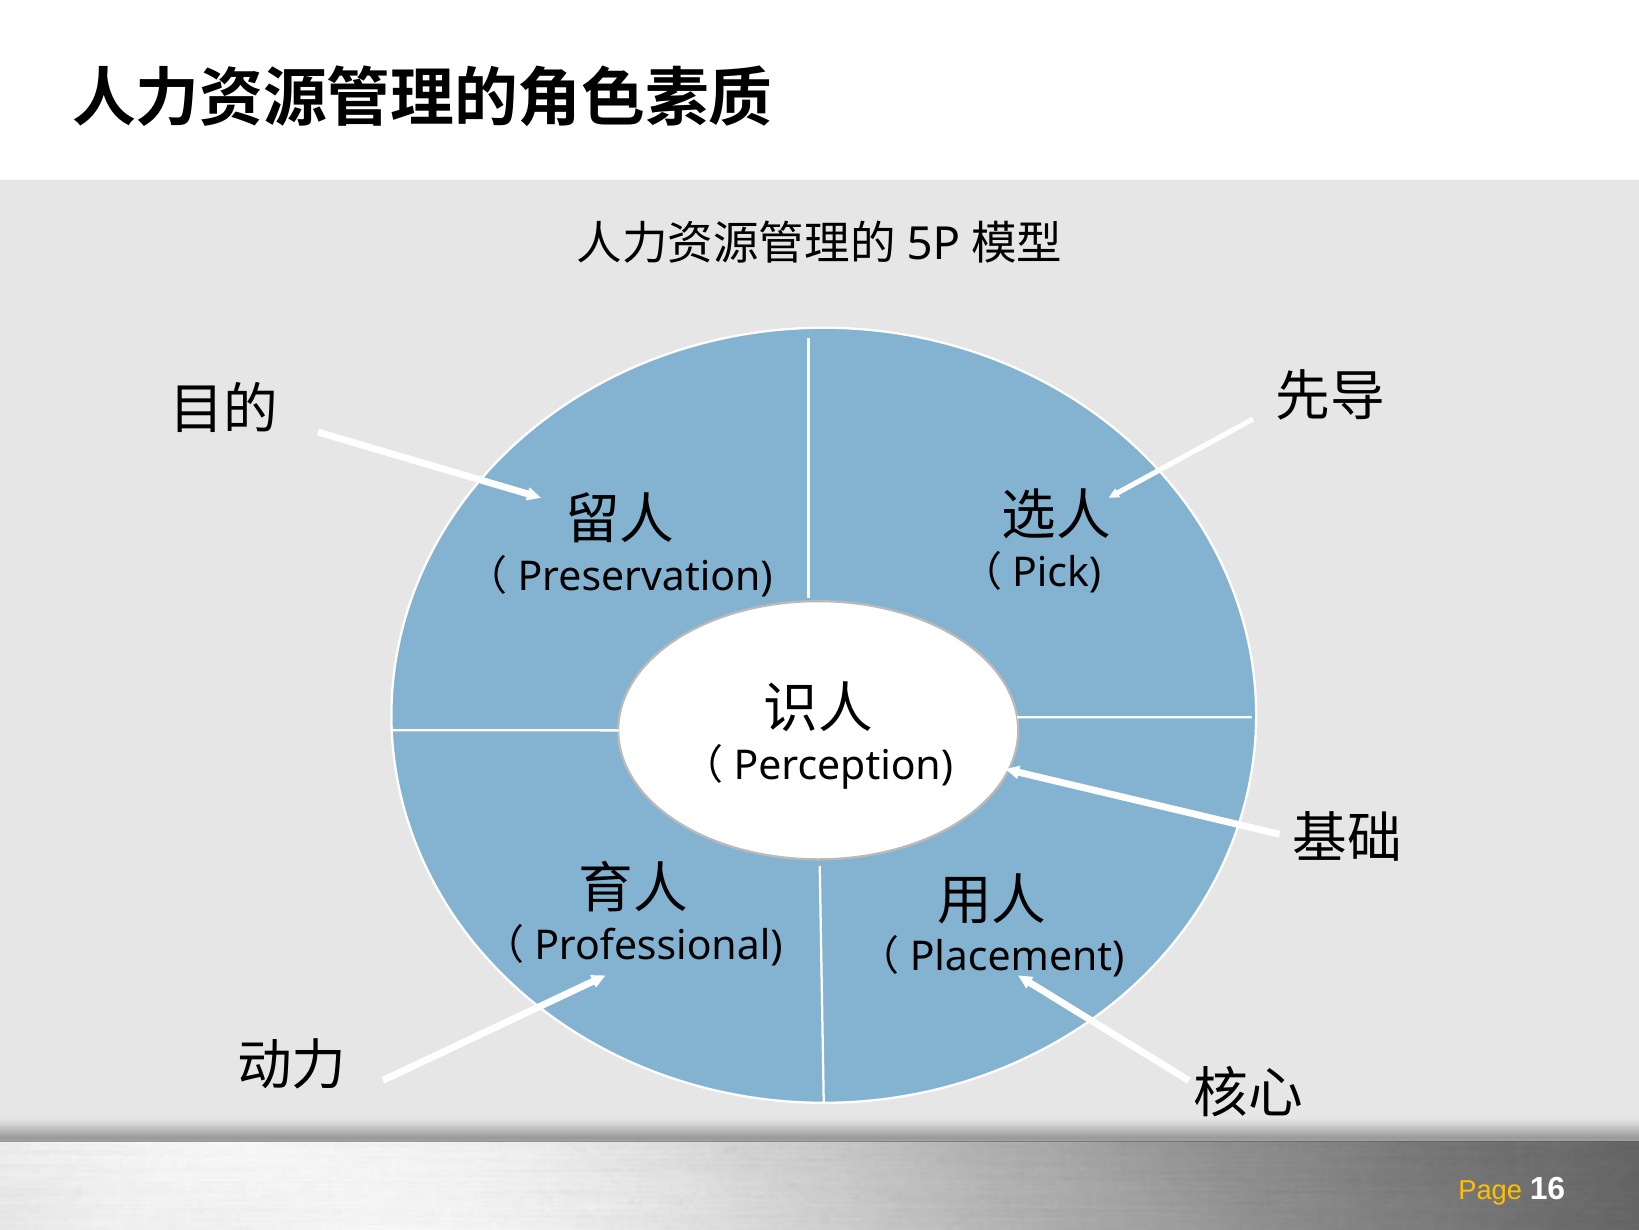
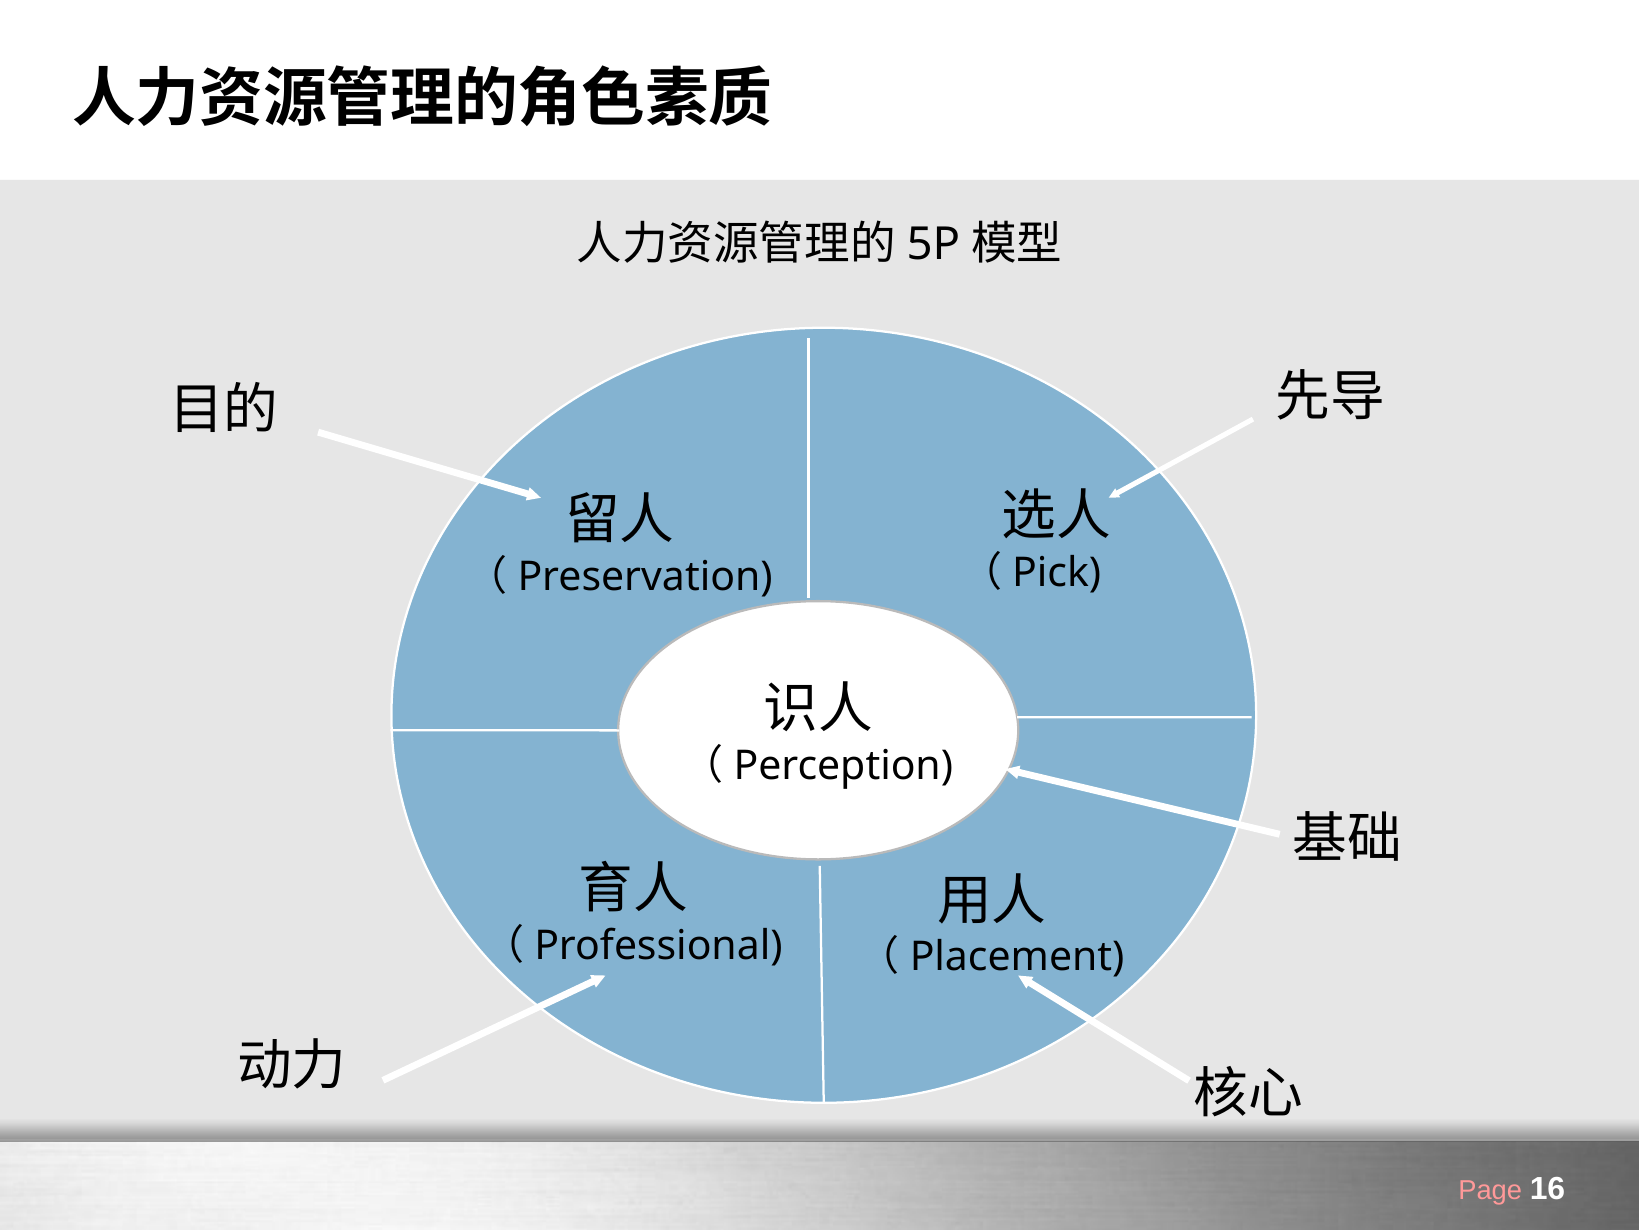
Page colour: yellow -> pink
